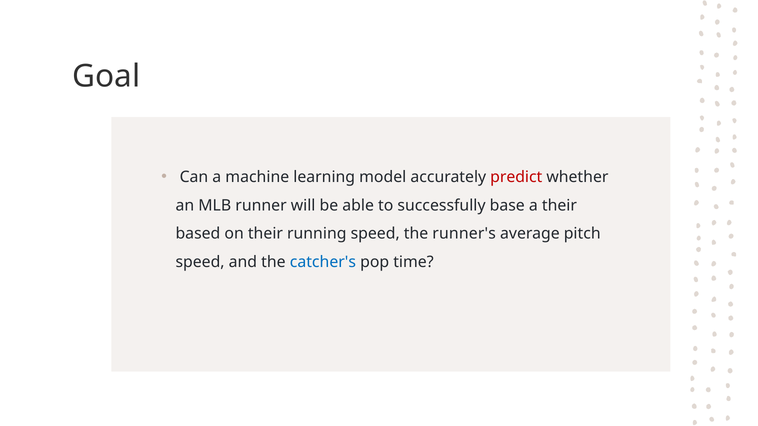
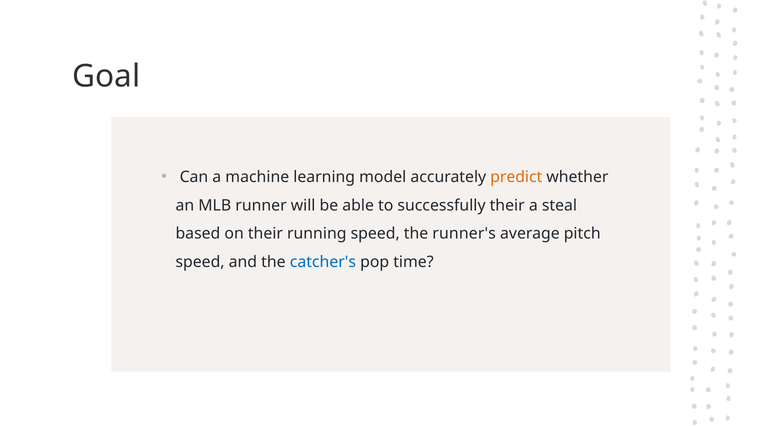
predict colour: red -> orange
successfully base: base -> their
a their: their -> steal
